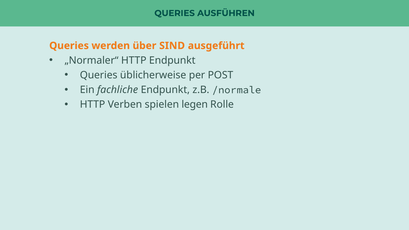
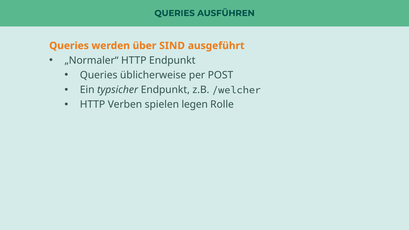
fachliche: fachliche -> typsicher
/normale: /normale -> /welcher
